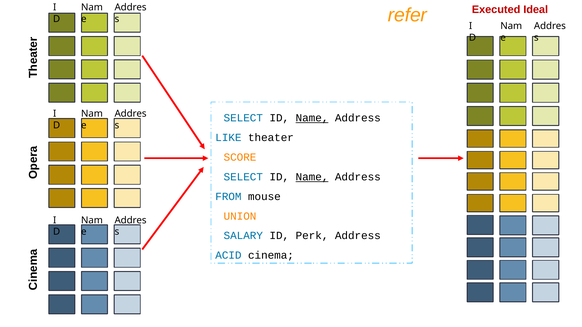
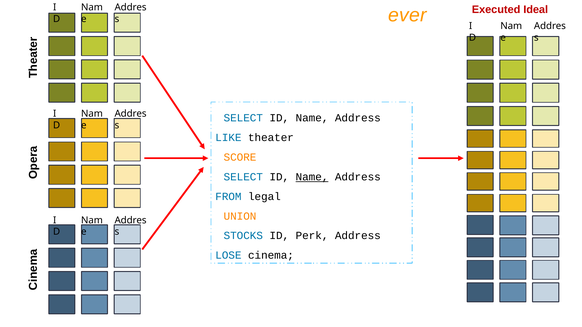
refer: refer -> ever
Name at (312, 118) underline: present -> none
mouse: mouse -> legal
SALARY: SALARY -> STOCKS
ACID: ACID -> LOSE
